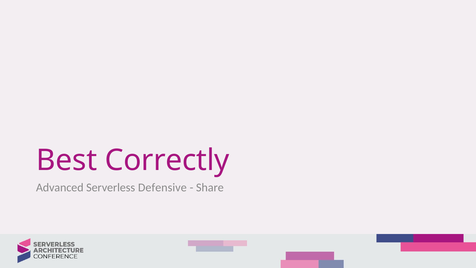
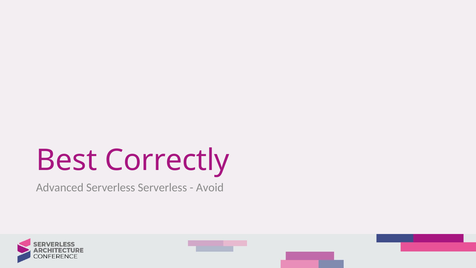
Serverless Defensive: Defensive -> Serverless
Share: Share -> Avoid
